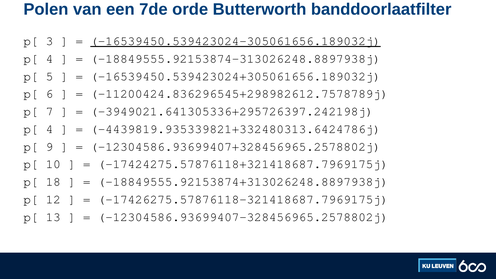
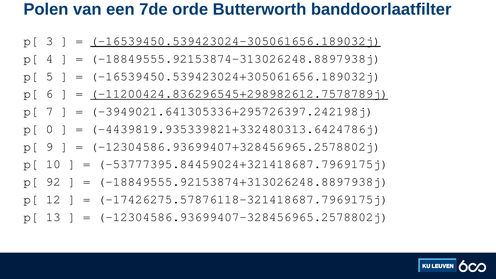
-11200424.836296545+298982612.7578789j underline: none -> present
4 at (49, 129): 4 -> 0
-17424275.57876118+321418687.7969175j: -17424275.57876118+321418687.7969175j -> -53777395.84459024+321418687.7969175j
18: 18 -> 92
